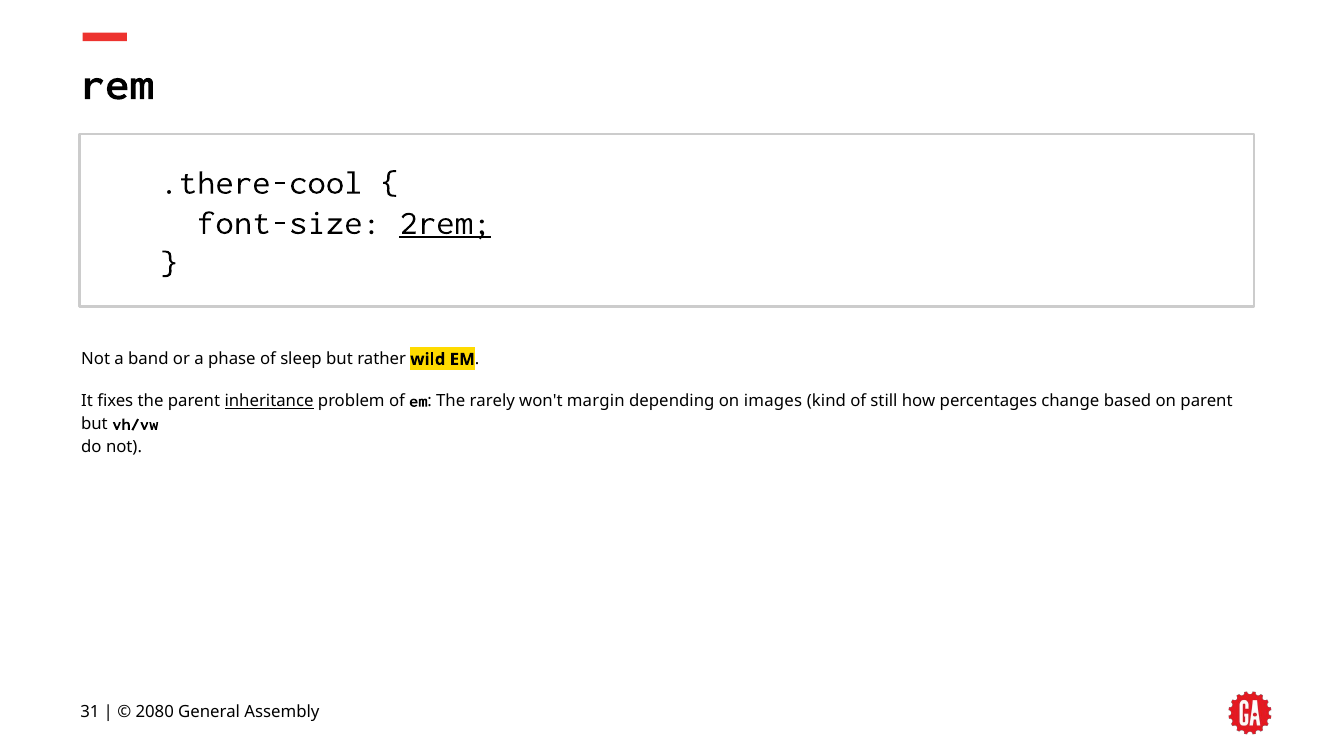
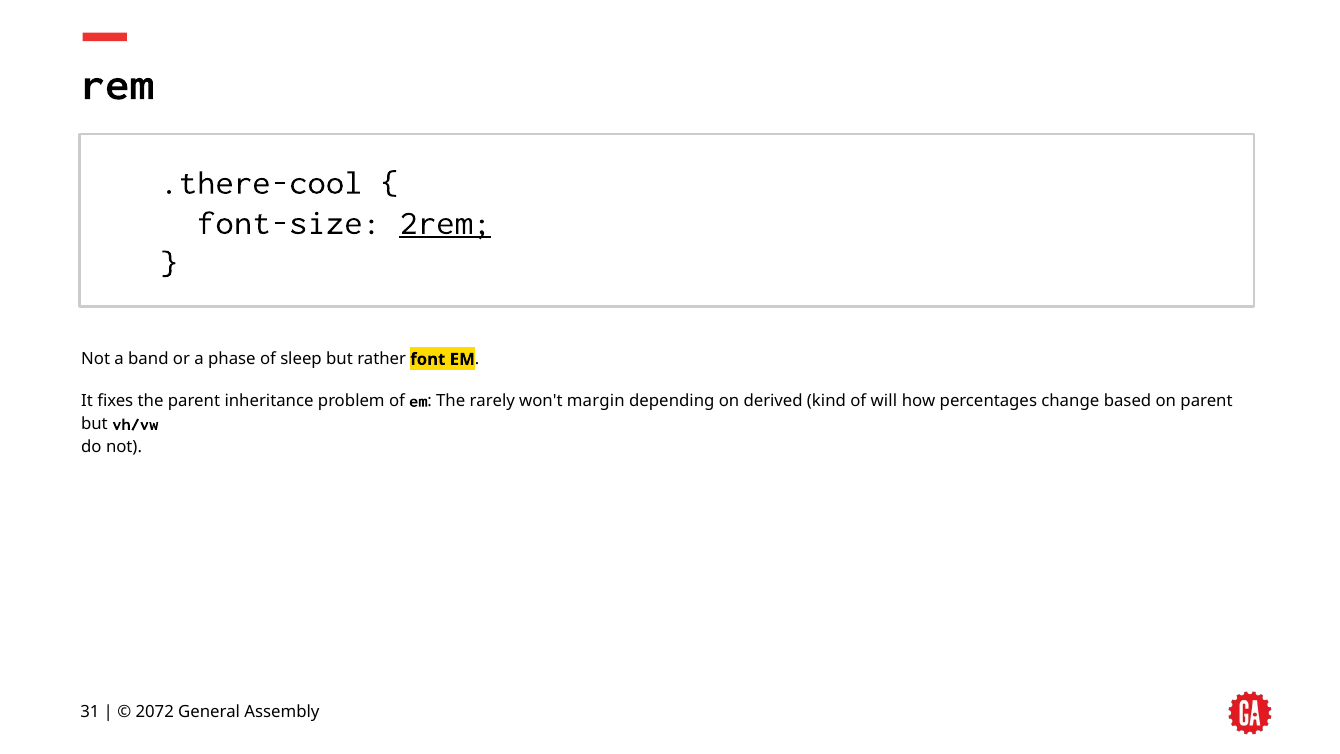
wild: wild -> font
inheritance underline: present -> none
images: images -> derived
still: still -> will
2080: 2080 -> 2072
